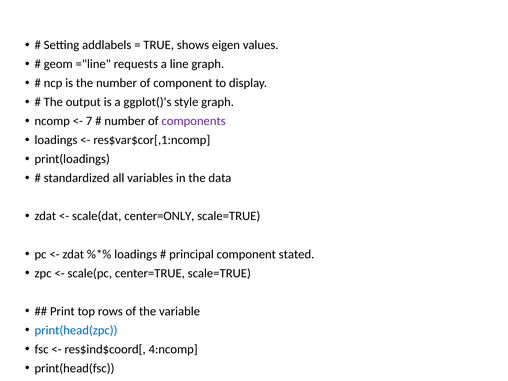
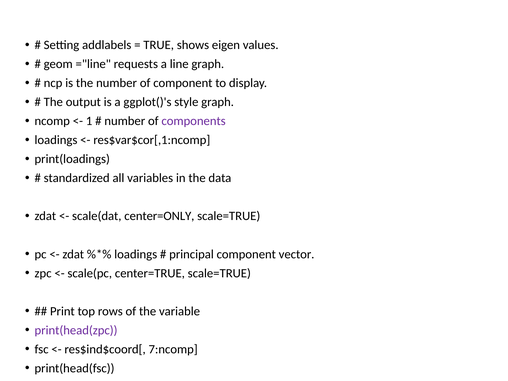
7: 7 -> 1
stated: stated -> vector
print(head(zpc colour: blue -> purple
4:ncomp: 4:ncomp -> 7:ncomp
